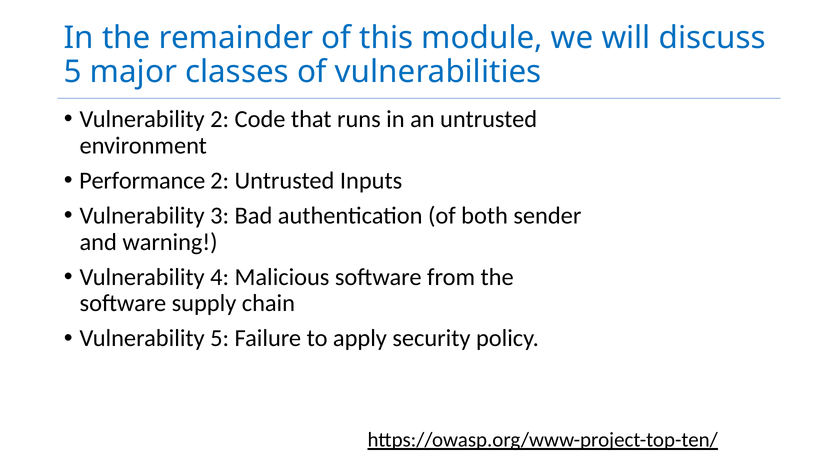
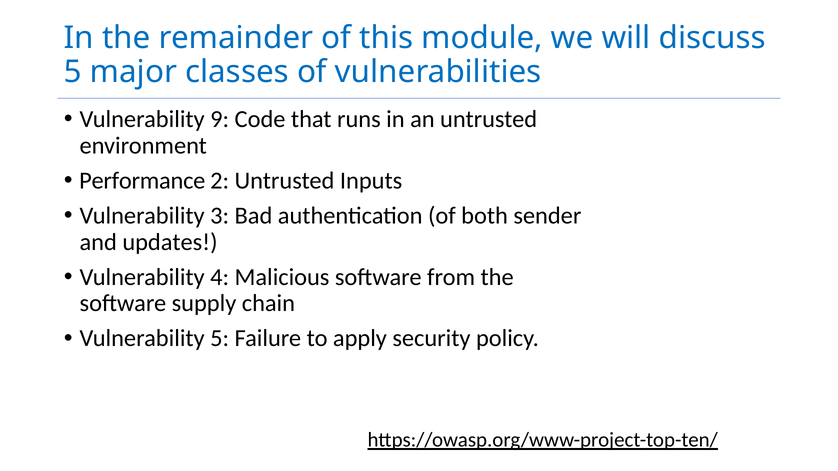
Vulnerability 2: 2 -> 9
warning: warning -> updates
